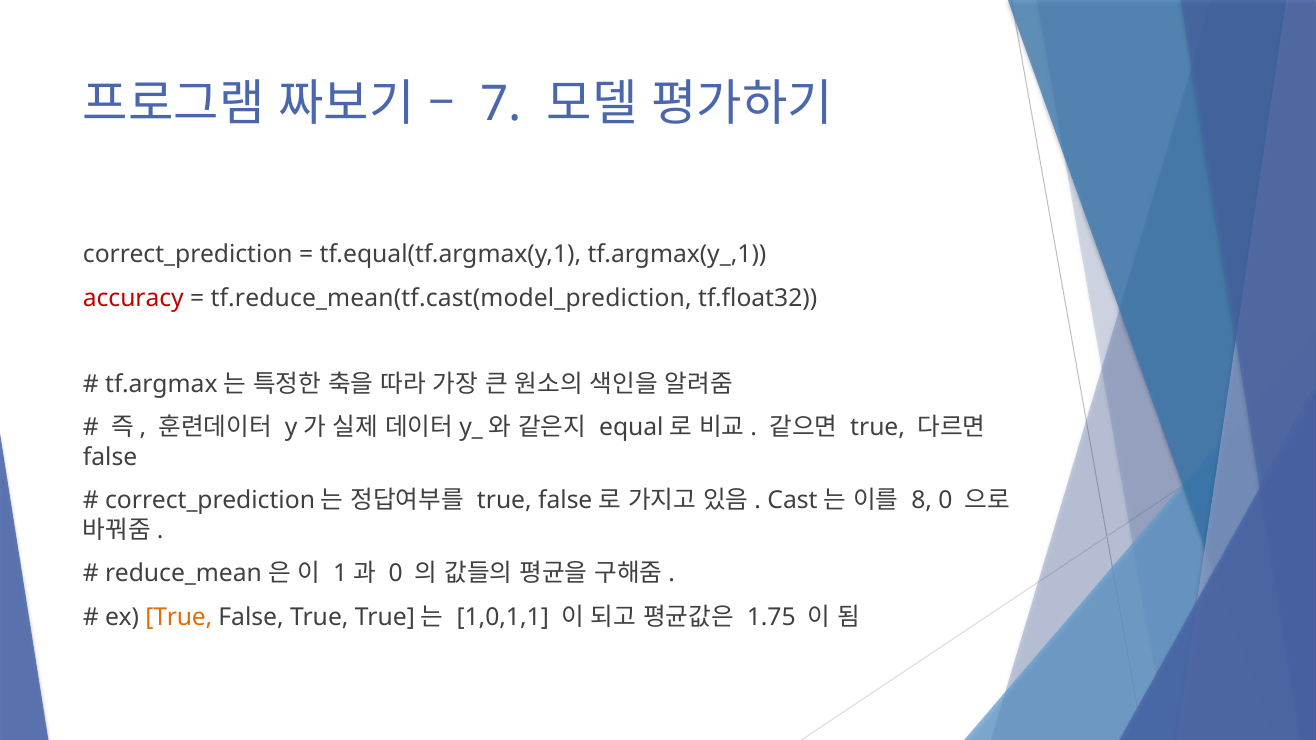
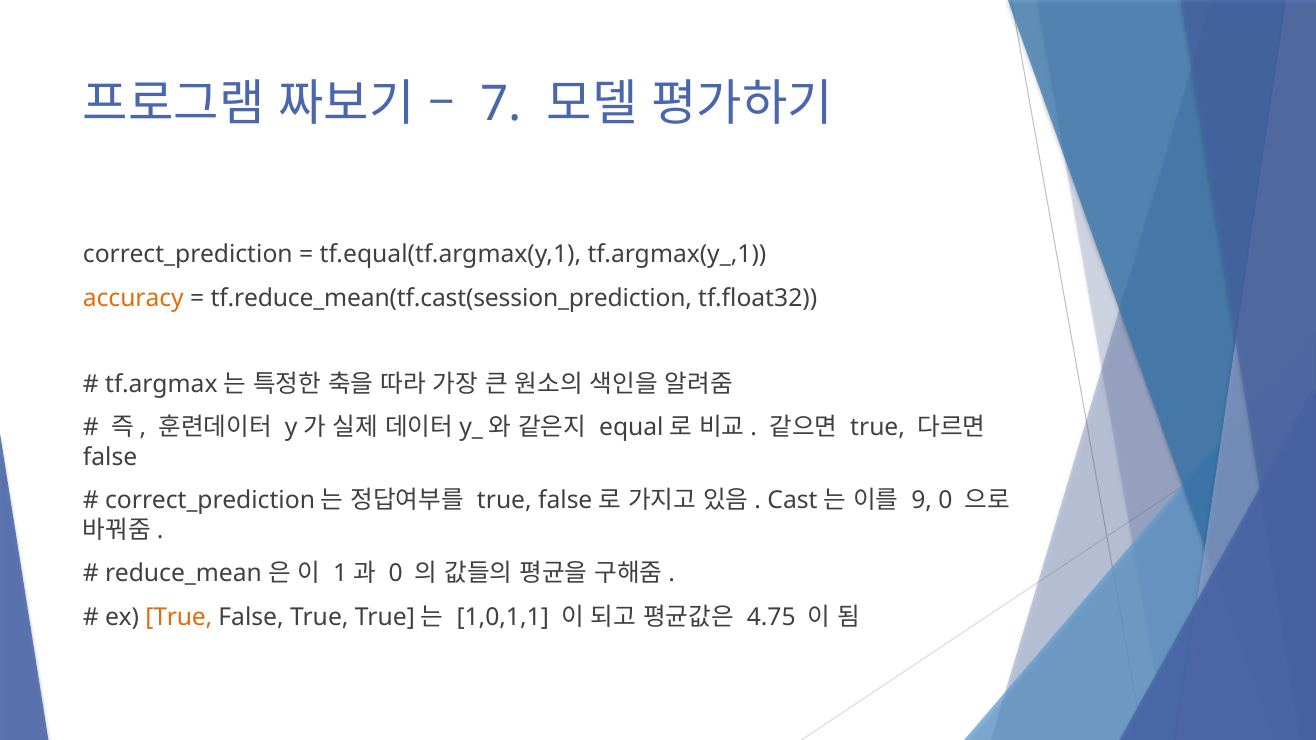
accuracy colour: red -> orange
tf.reduce_mean(tf.cast(model_prediction: tf.reduce_mean(tf.cast(model_prediction -> tf.reduce_mean(tf.cast(session_prediction
8: 8 -> 9
1.75: 1.75 -> 4.75
